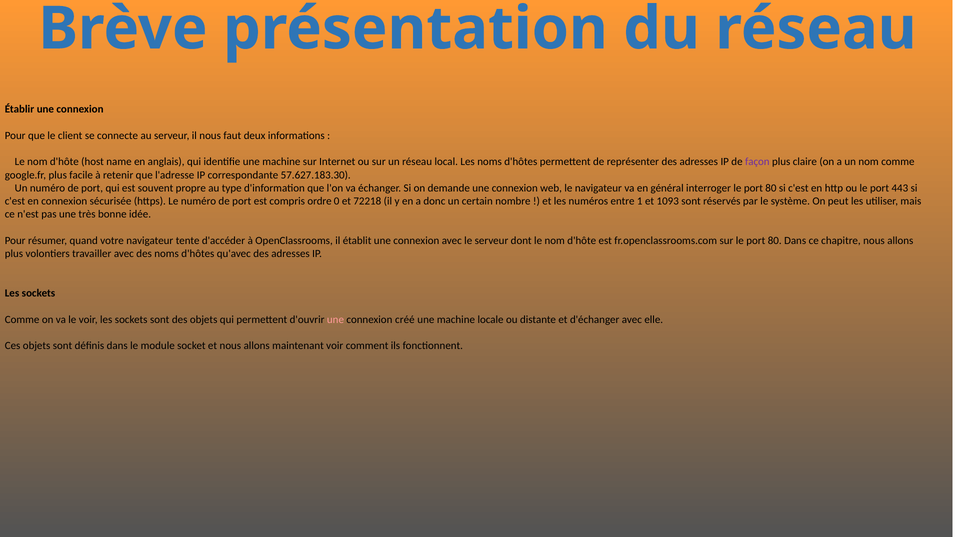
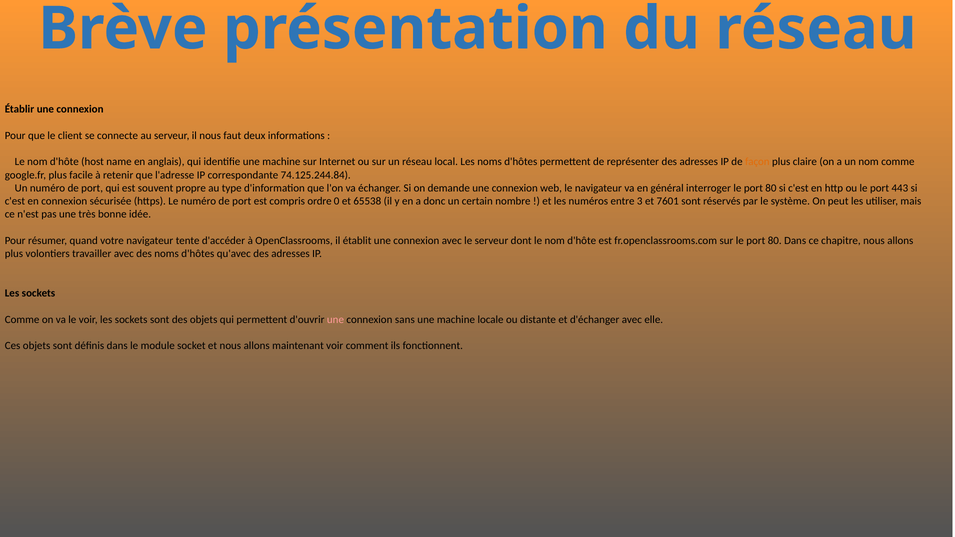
façon colour: purple -> orange
57.627.183.30: 57.627.183.30 -> 74.125.244.84
72218: 72218 -> 65538
1: 1 -> 3
1093: 1093 -> 7601
créé: créé -> sans
